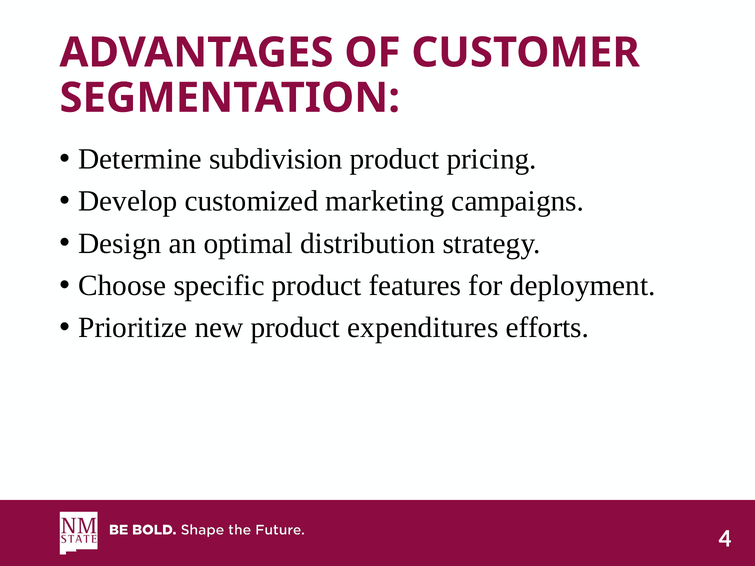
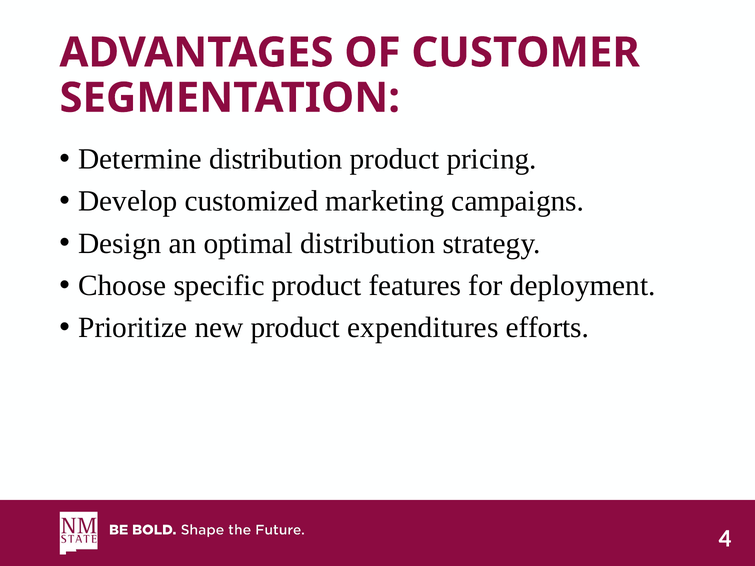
Determine subdivision: subdivision -> distribution
